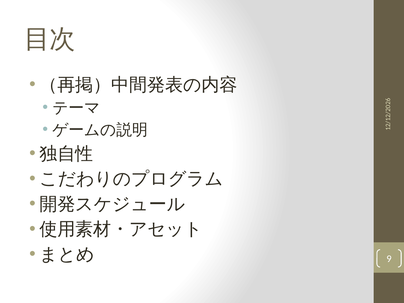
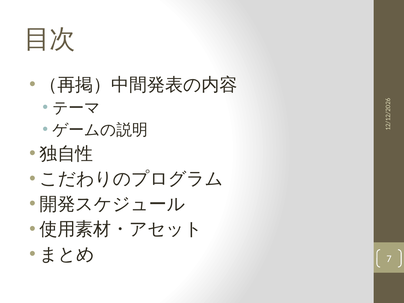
9: 9 -> 7
